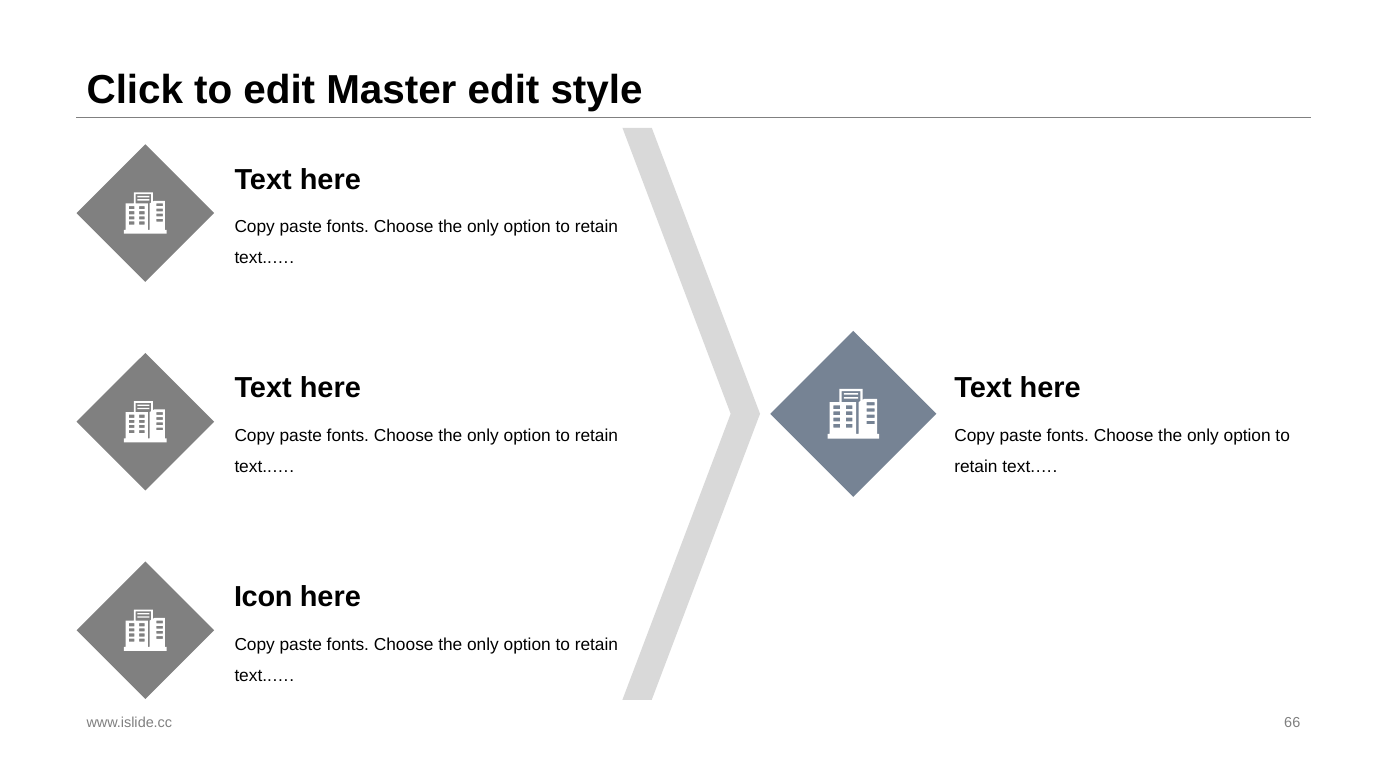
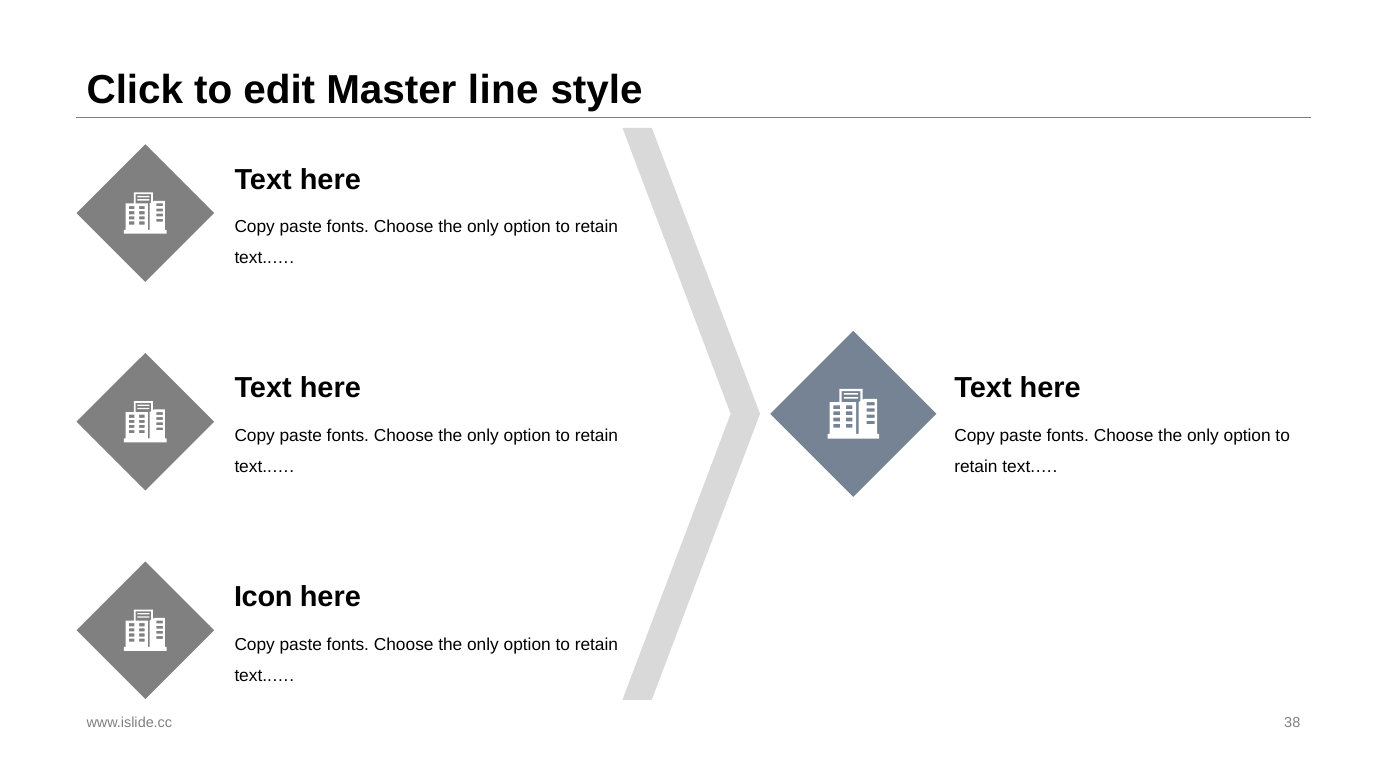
Master edit: edit -> line
66: 66 -> 38
